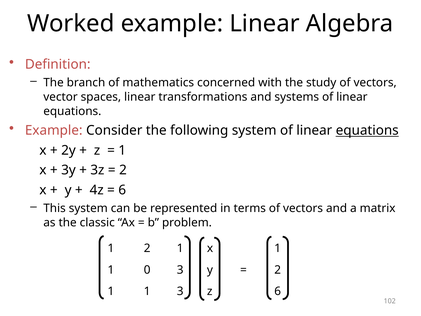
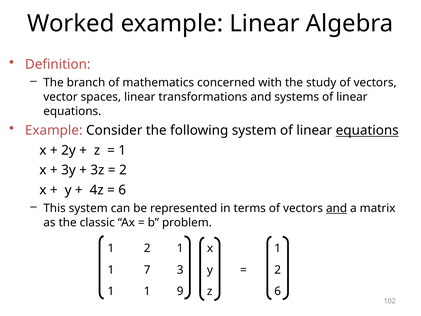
and at (337, 208) underline: none -> present
0: 0 -> 7
1 3: 3 -> 9
